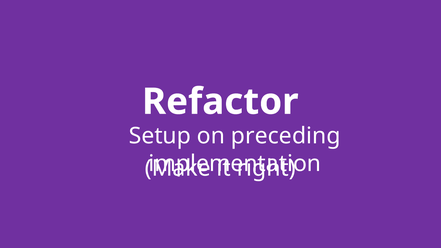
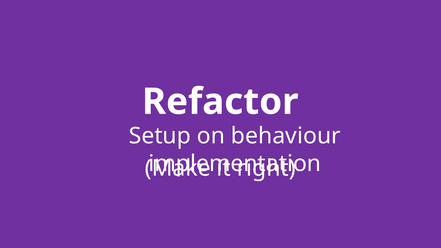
preceding: preceding -> behaviour
